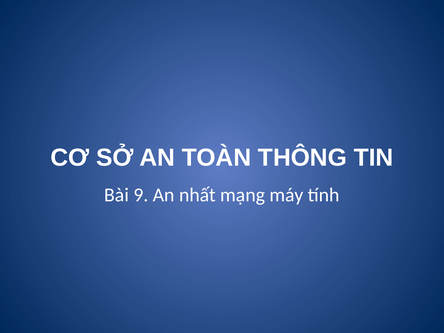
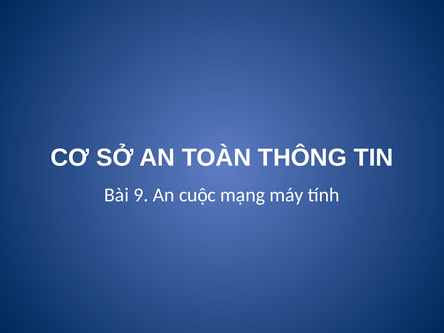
nhất: nhất -> cuộc
